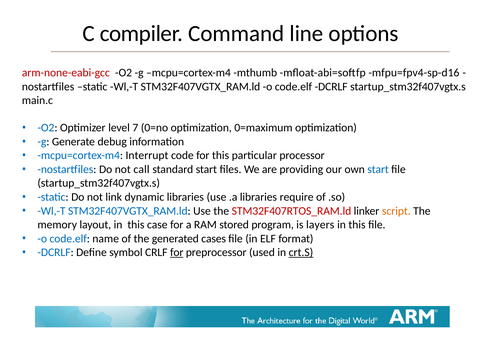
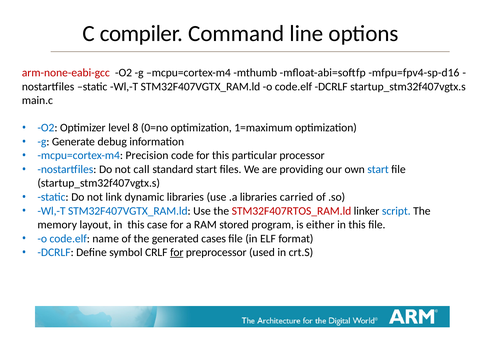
7: 7 -> 8
0=maximum: 0=maximum -> 1=maximum
Interrupt: Interrupt -> Precision
require: require -> carried
script colour: orange -> blue
layers: layers -> either
crt.S underline: present -> none
